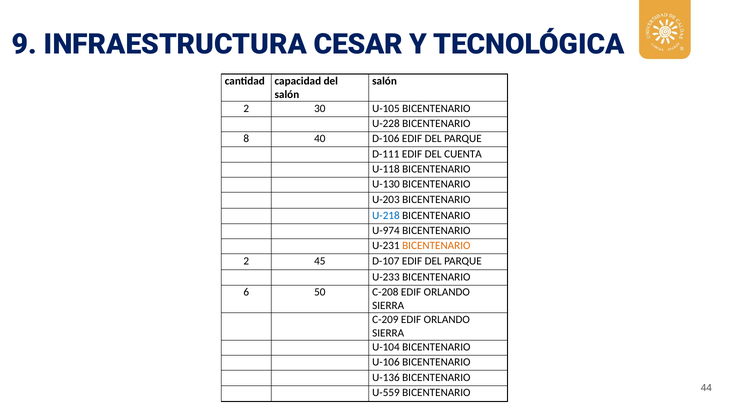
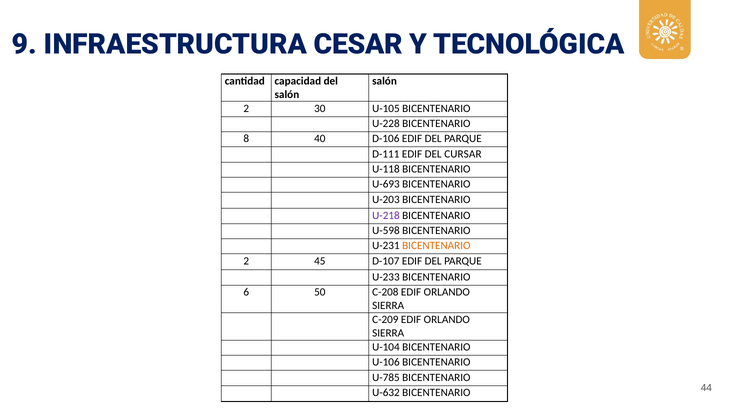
CUENTA: CUENTA -> CURSAR
U-130: U-130 -> U-693
U-218 colour: blue -> purple
U-974: U-974 -> U-598
U-136: U-136 -> U-785
U-559: U-559 -> U-632
